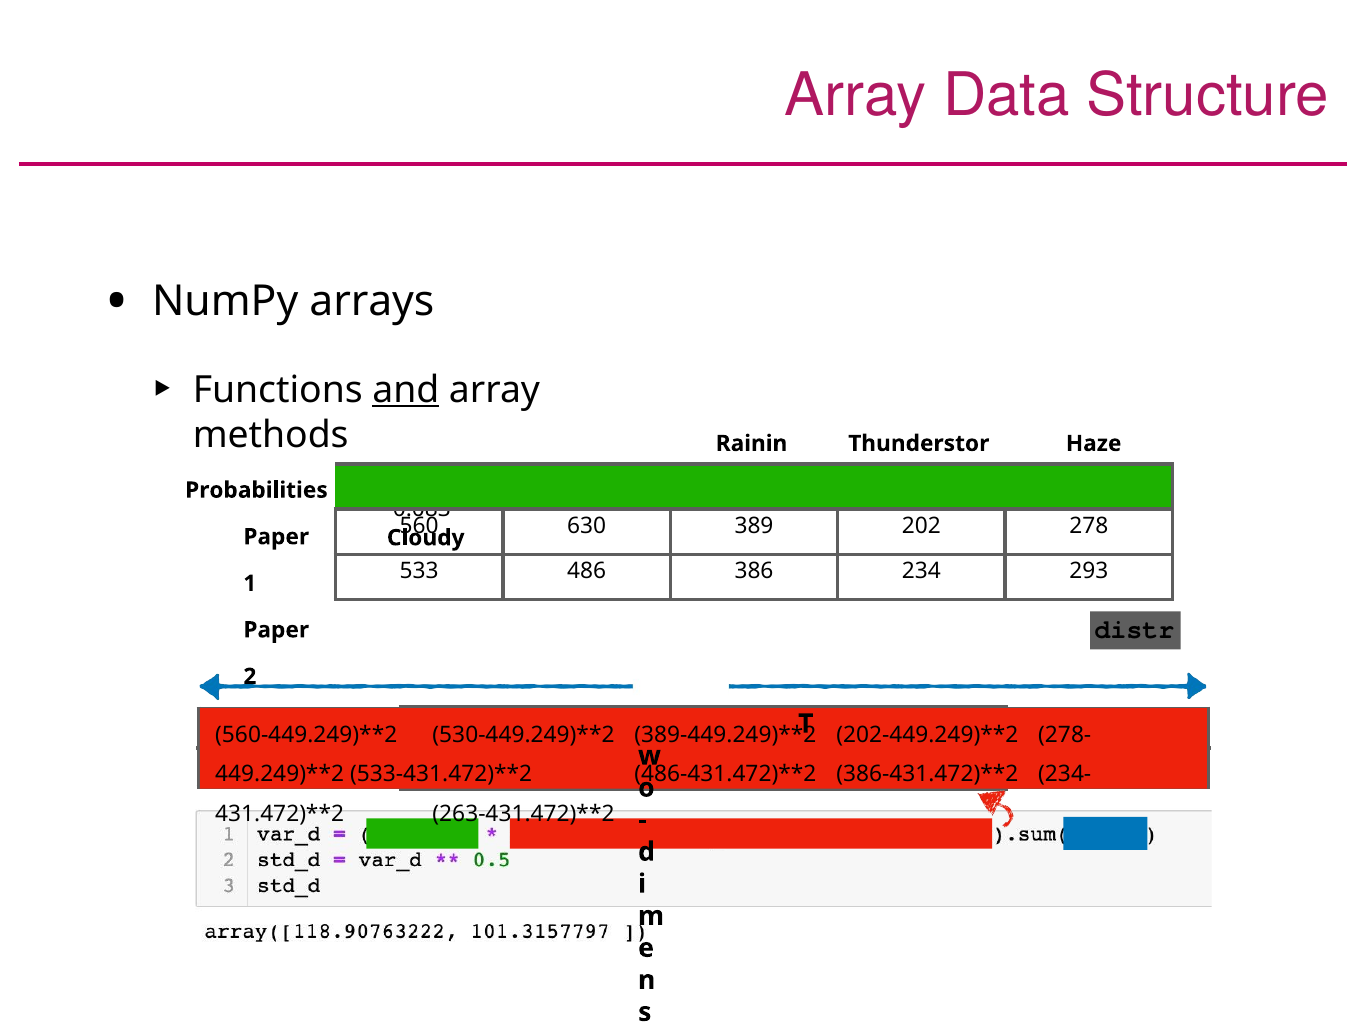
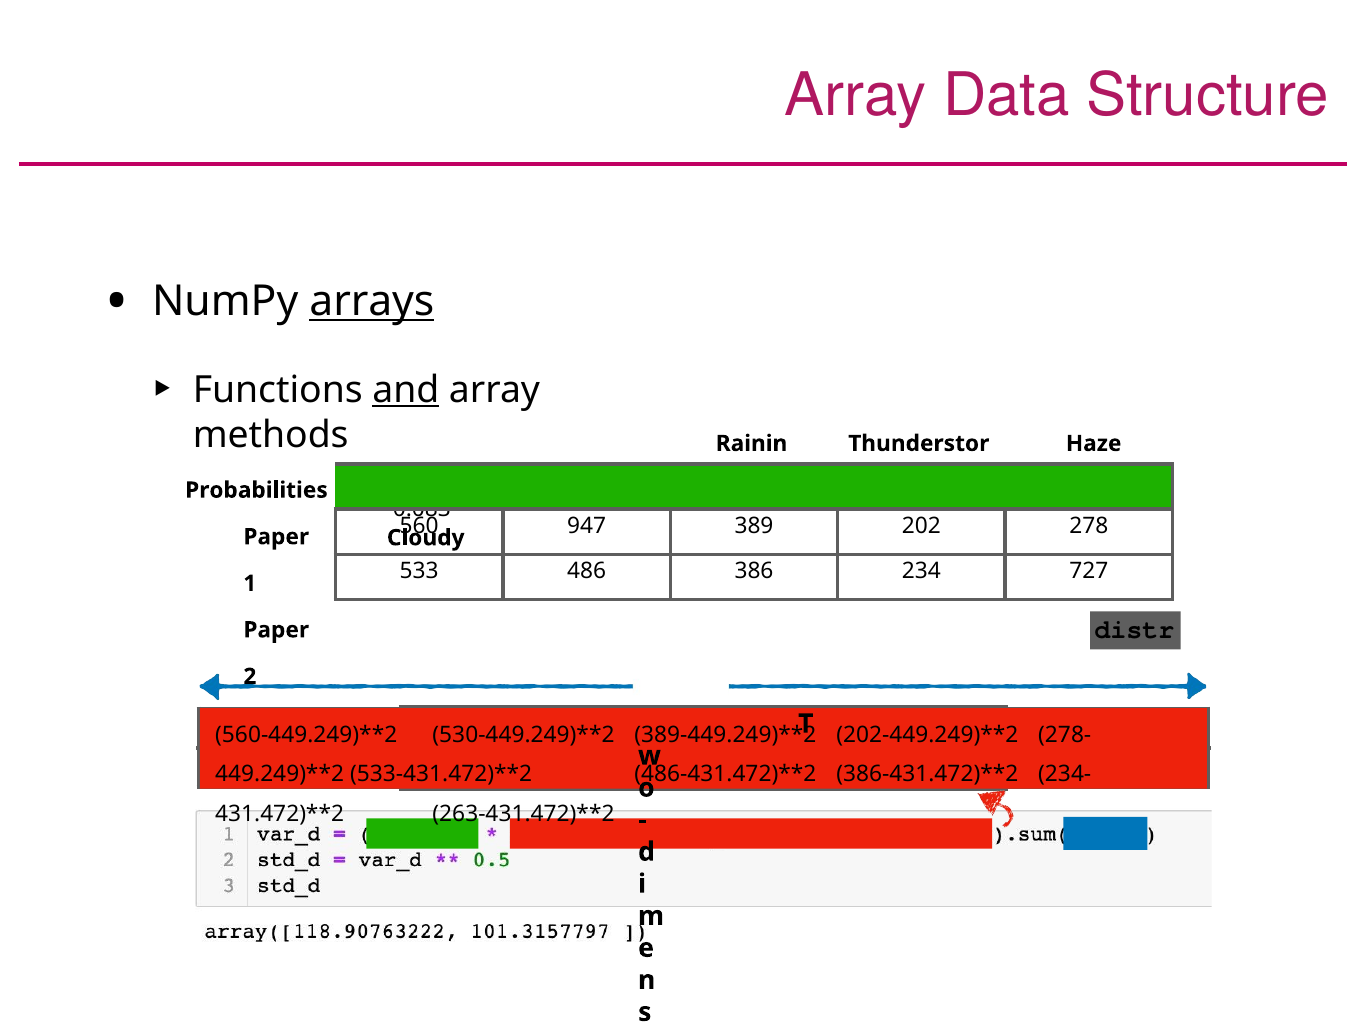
arrays underline: none -> present
630: 630 -> 947
293: 293 -> 727
